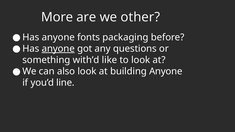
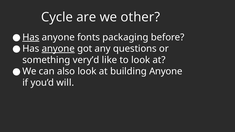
More: More -> Cycle
Has at (31, 37) underline: none -> present
with’d: with’d -> very’d
line: line -> will
